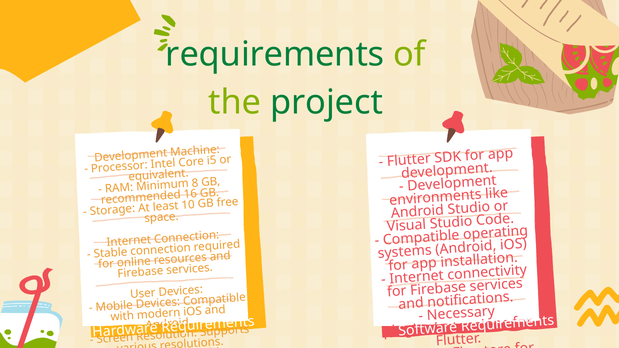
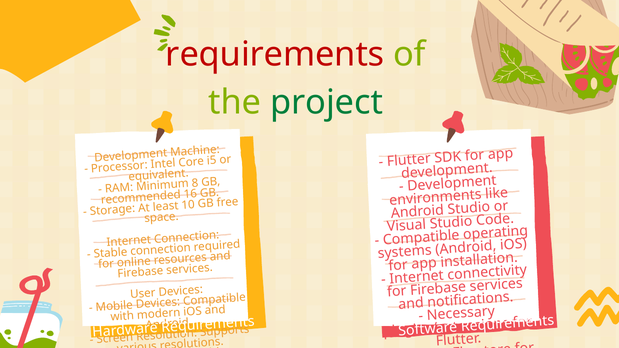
requirements colour: green -> red
